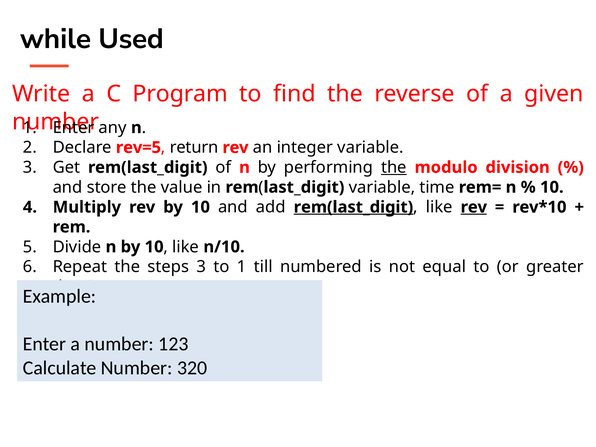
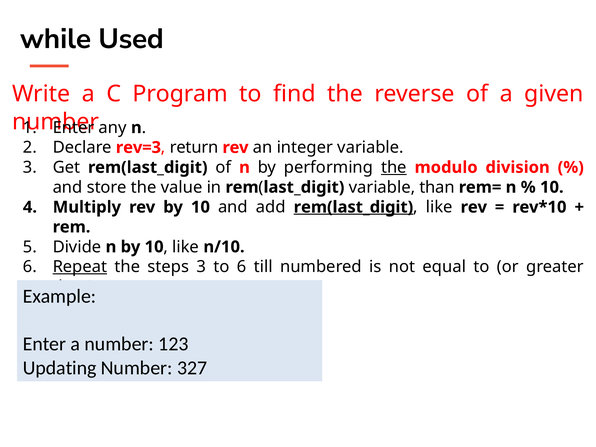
rev=5: rev=5 -> rev=3
variable time: time -> than
rev at (474, 207) underline: present -> none
Repeat underline: none -> present
to 1: 1 -> 6
Calculate: Calculate -> Updating
320: 320 -> 327
